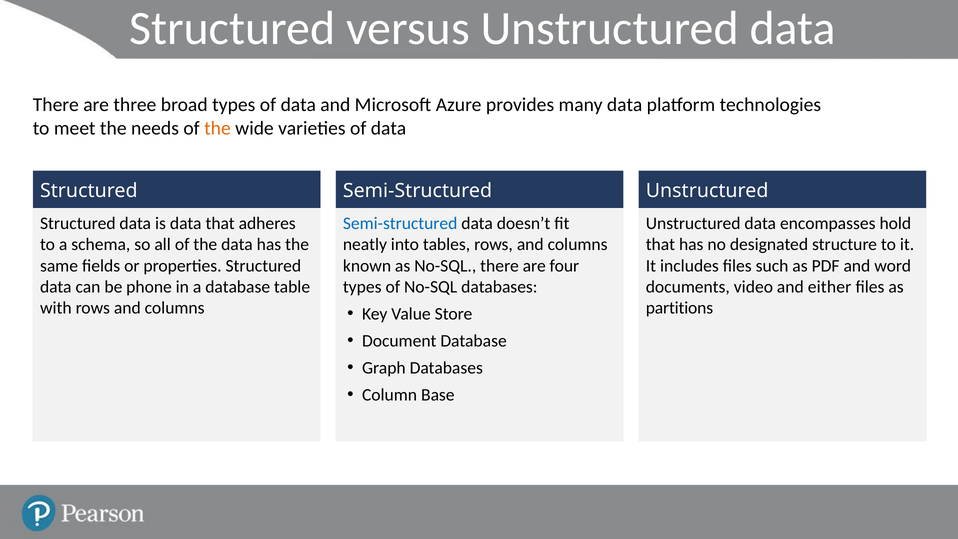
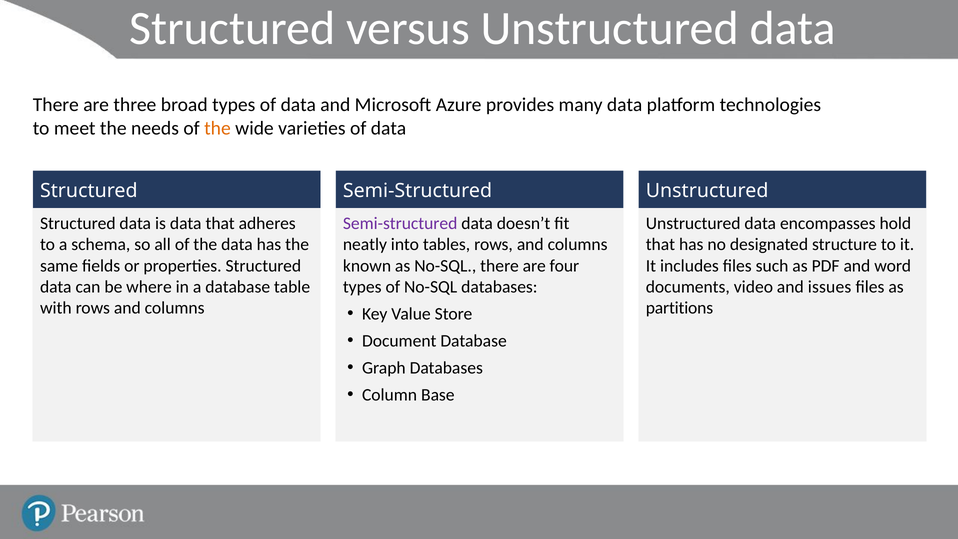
Semi-structured at (400, 224) colour: blue -> purple
phone: phone -> where
either: either -> issues
